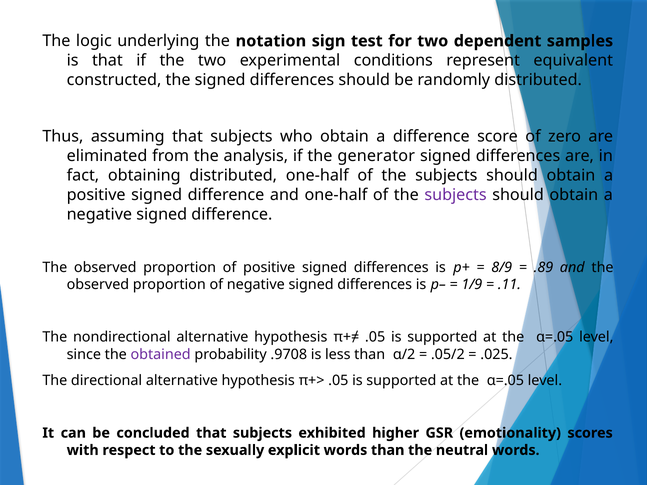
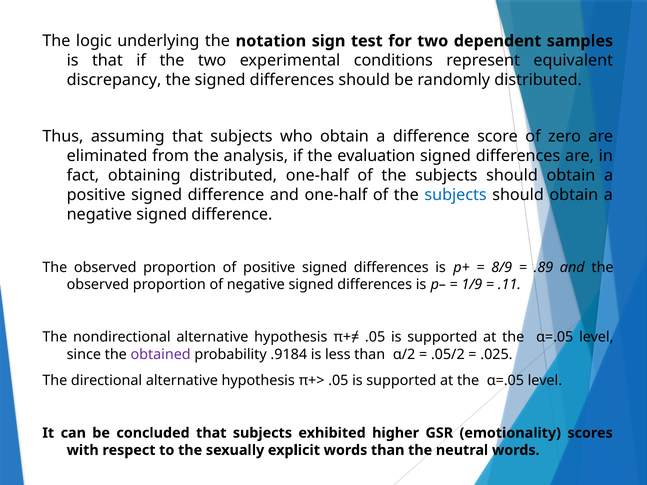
constructed: constructed -> discrepancy
generator: generator -> evaluation
subjects at (456, 195) colour: purple -> blue
.9708: .9708 -> .9184
